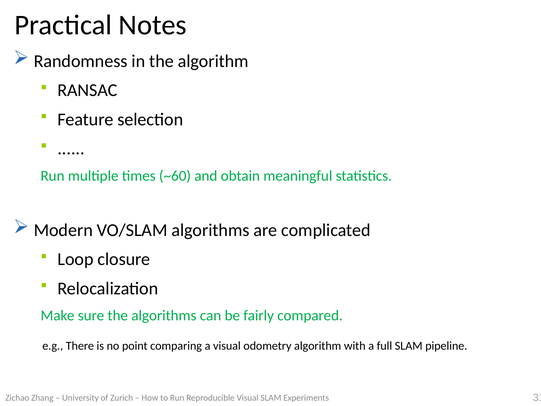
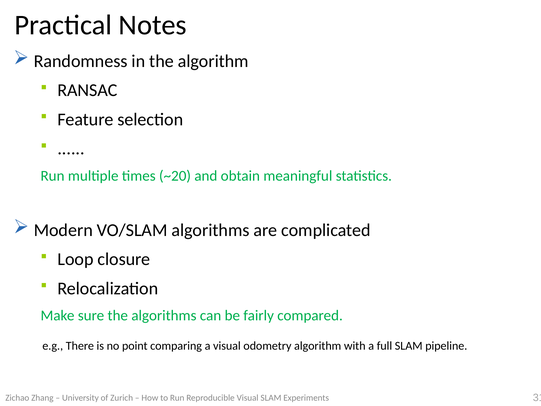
~60: ~60 -> ~20
